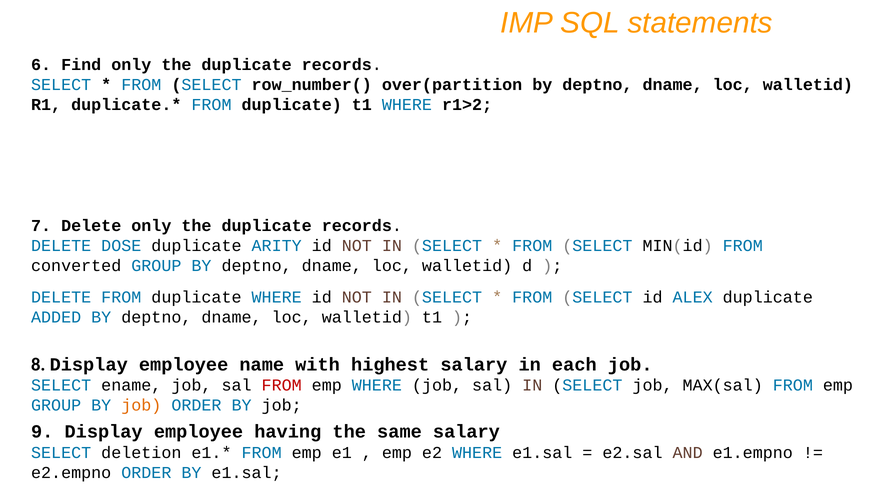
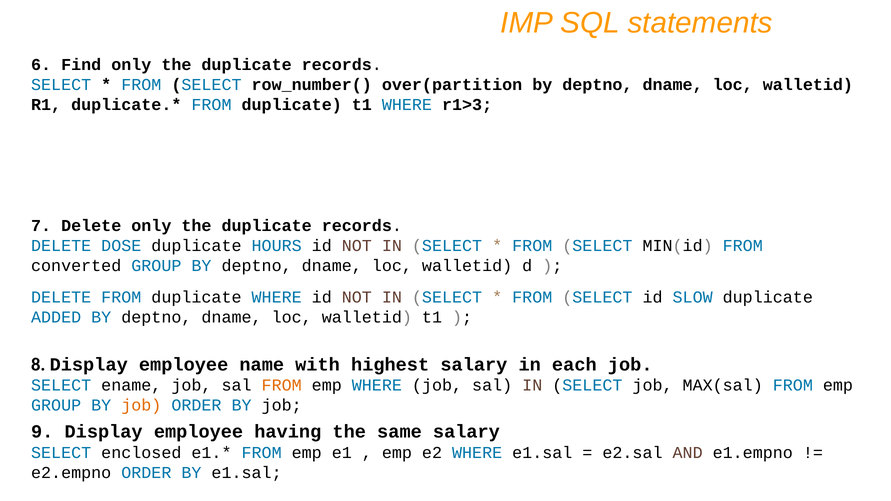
r1>2: r1>2 -> r1>3
ARITY: ARITY -> HOURS
ALEX: ALEX -> SLOW
FROM at (282, 386) colour: red -> orange
deletion: deletion -> enclosed
